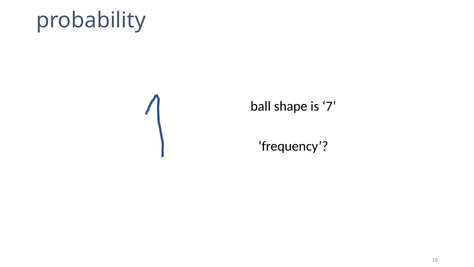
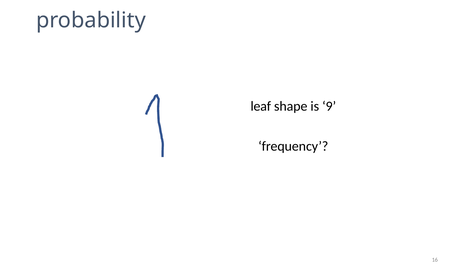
ball: ball -> leaf
7: 7 -> 9
